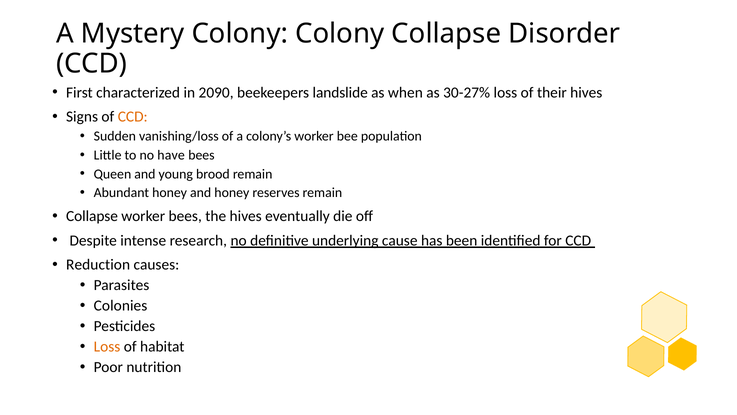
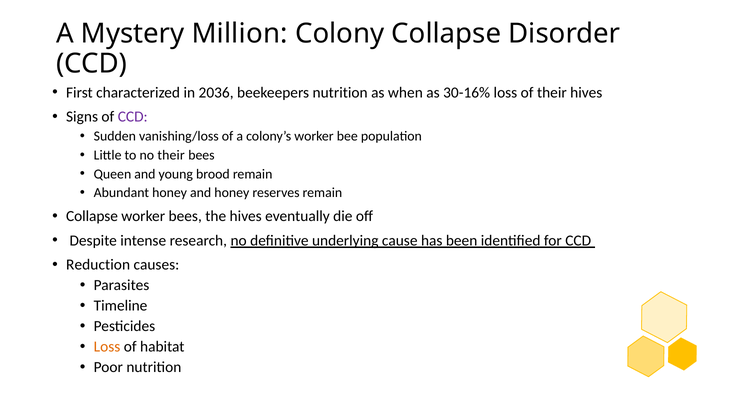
Mystery Colony: Colony -> Million
2090: 2090 -> 2036
beekeepers landslide: landslide -> nutrition
30-27%: 30-27% -> 30-16%
CCD at (133, 117) colour: orange -> purple
no have: have -> their
Colonies: Colonies -> Timeline
